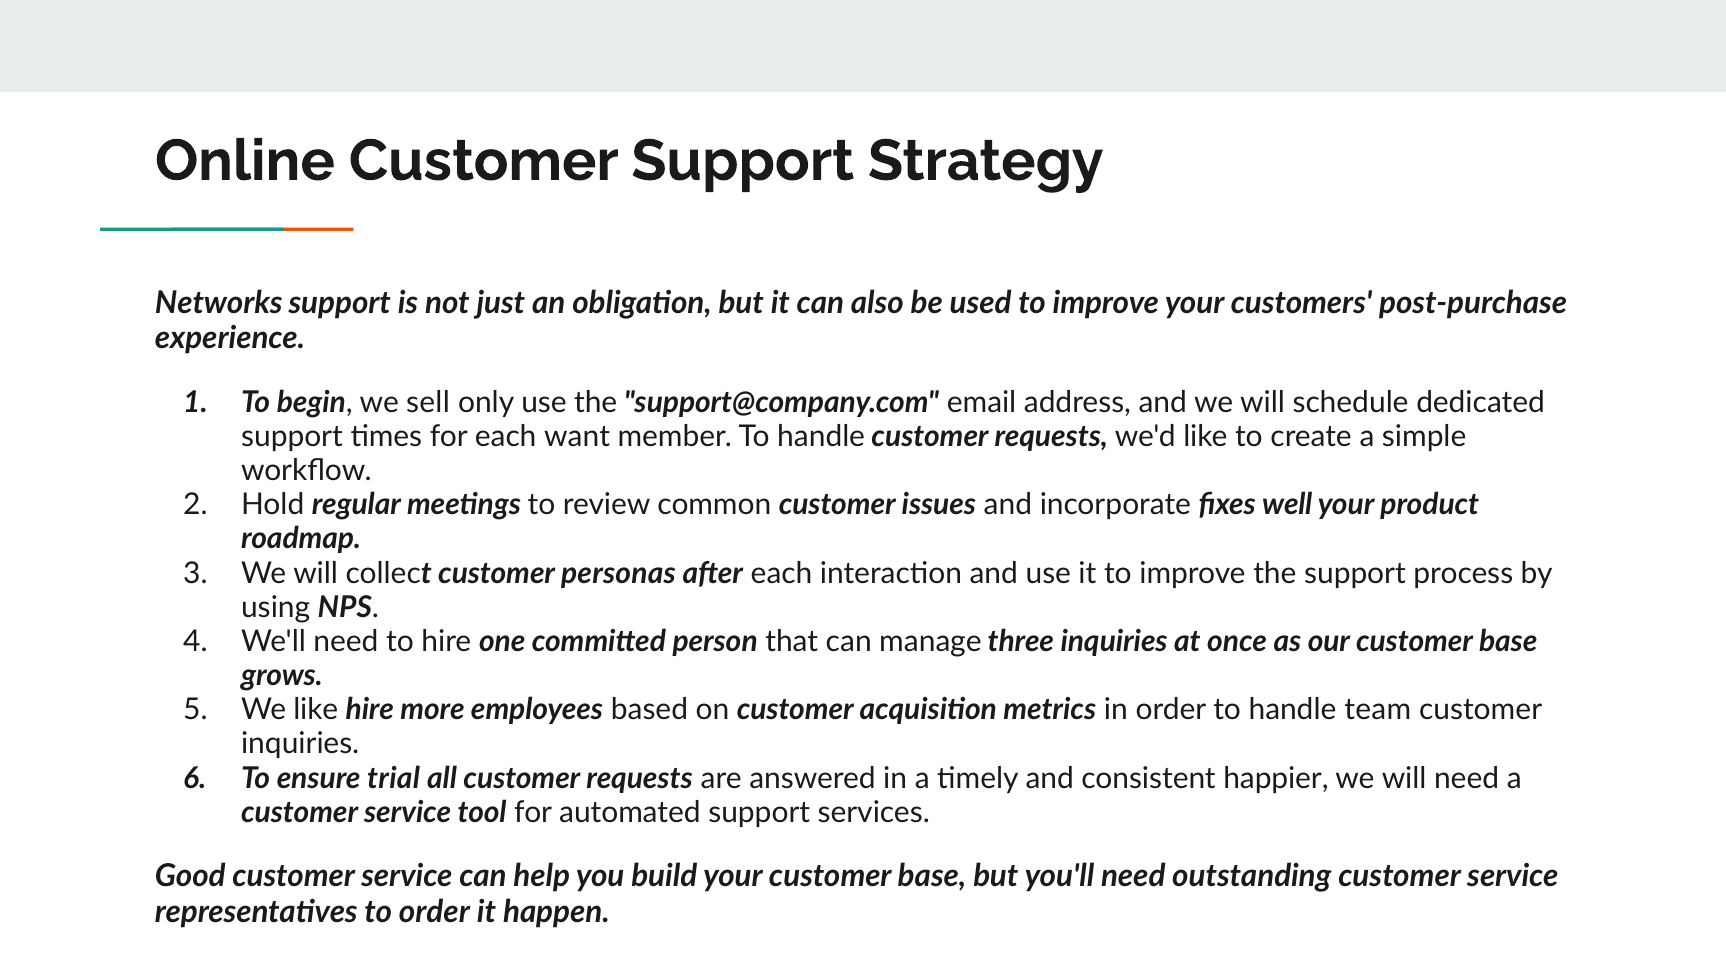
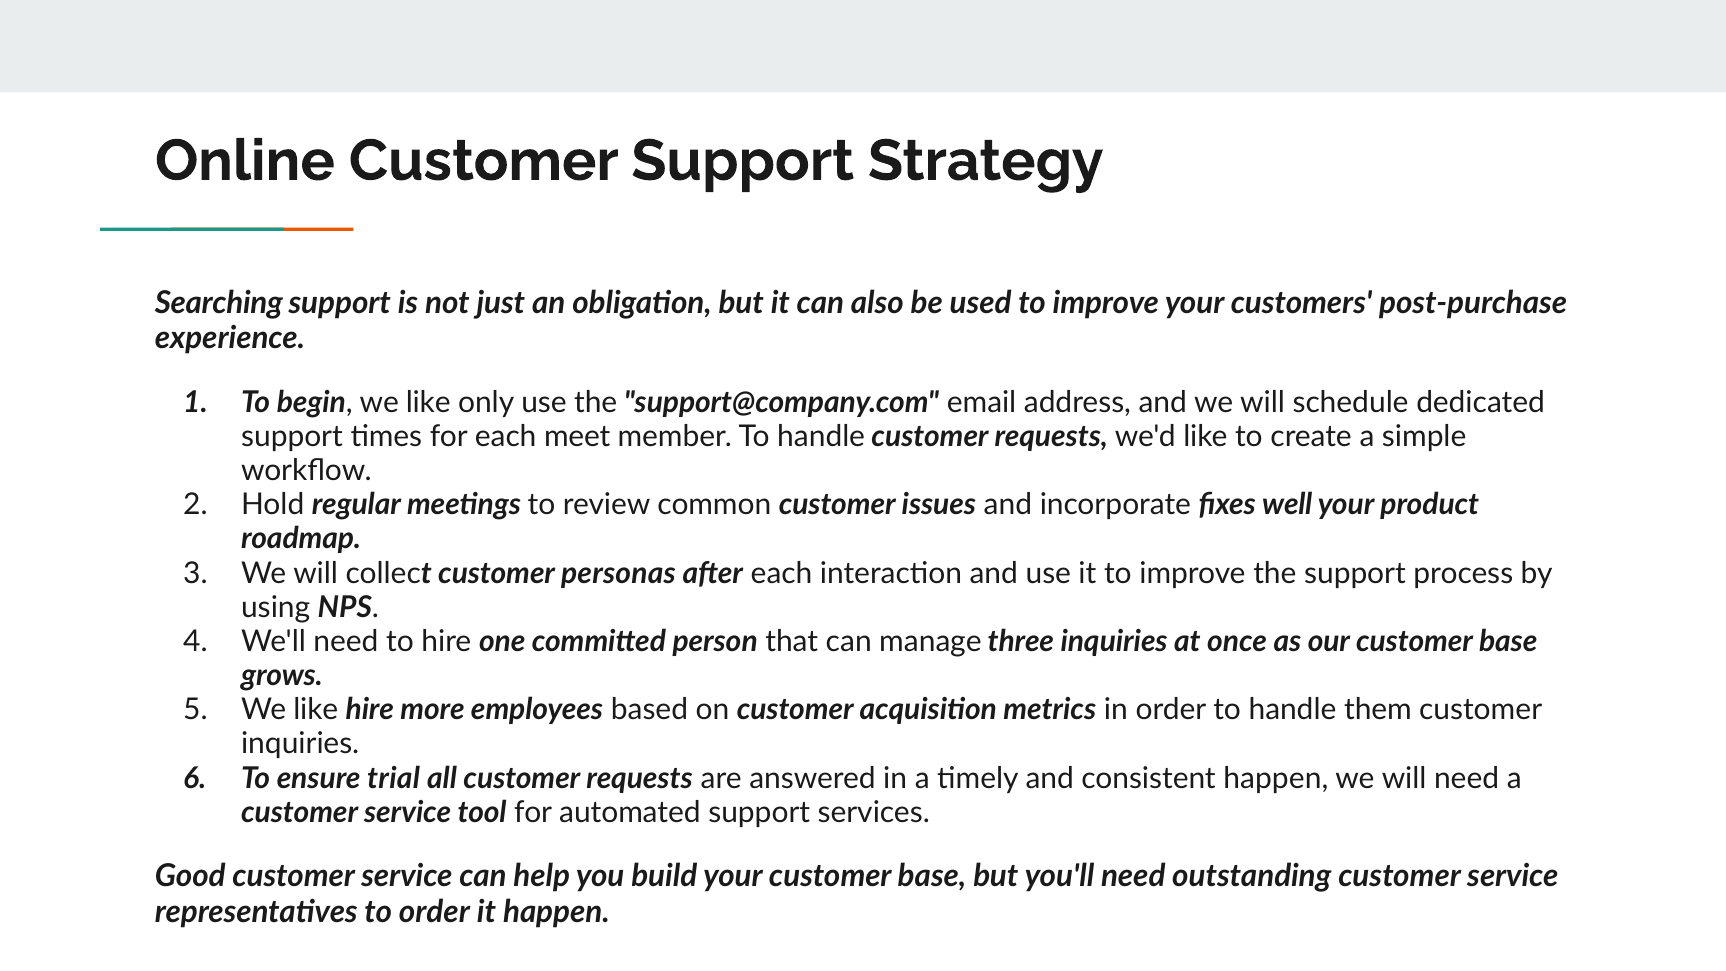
Networks: Networks -> Searching
begin we sell: sell -> like
want: want -> meet
team: team -> them
consistent happier: happier -> happen
